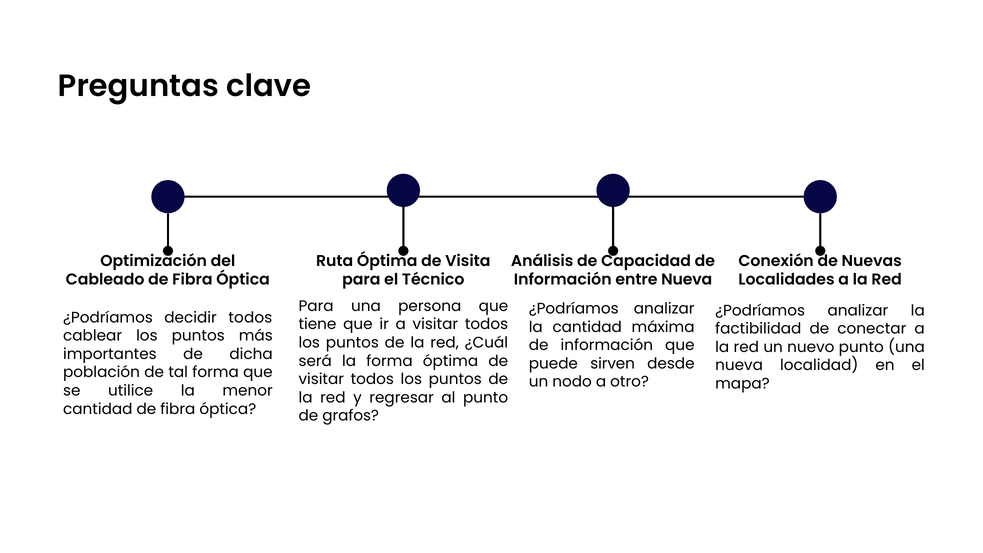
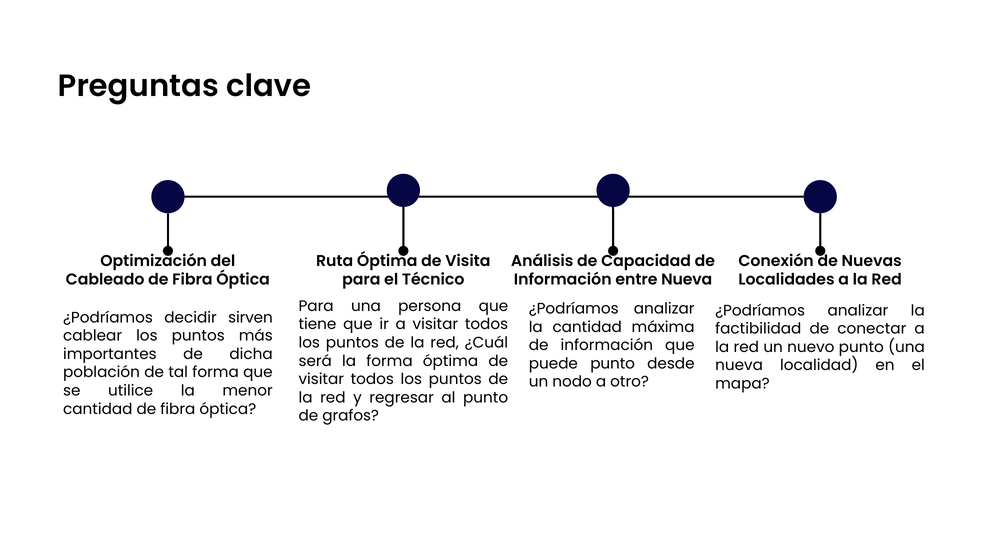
decidir todos: todos -> sirven
puede sirven: sirven -> punto
